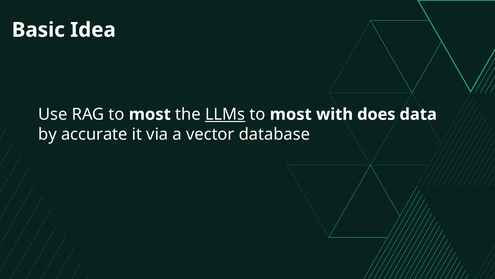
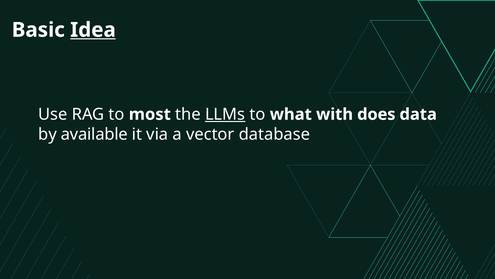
Idea underline: none -> present
most at (291, 114): most -> what
accurate: accurate -> available
